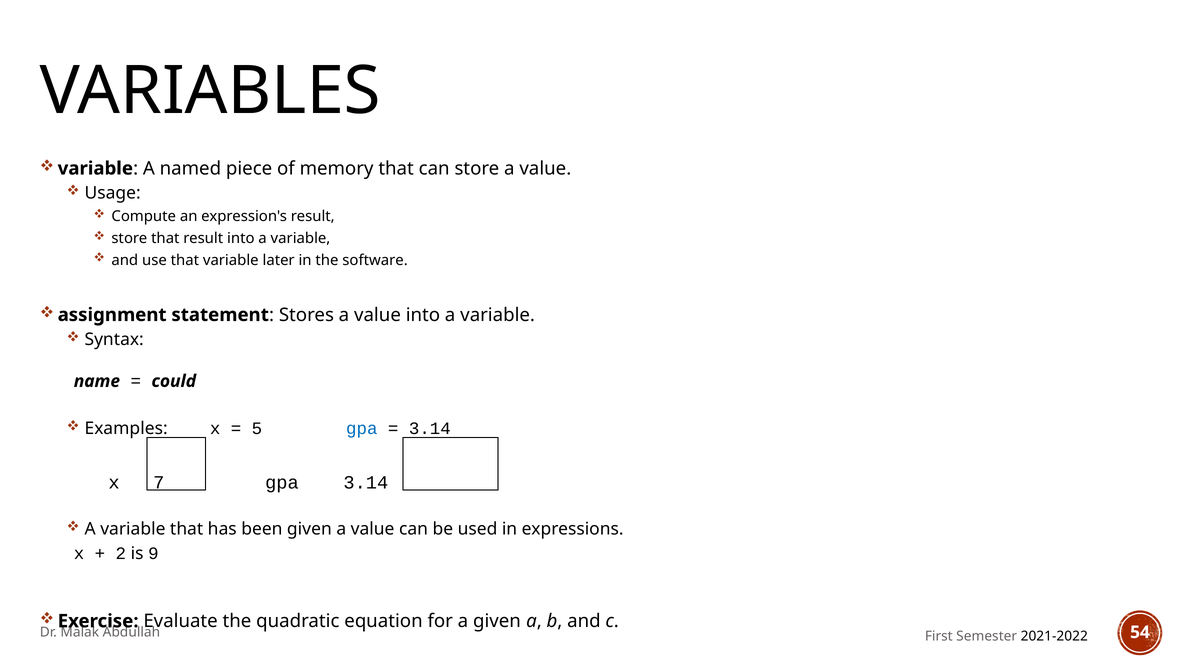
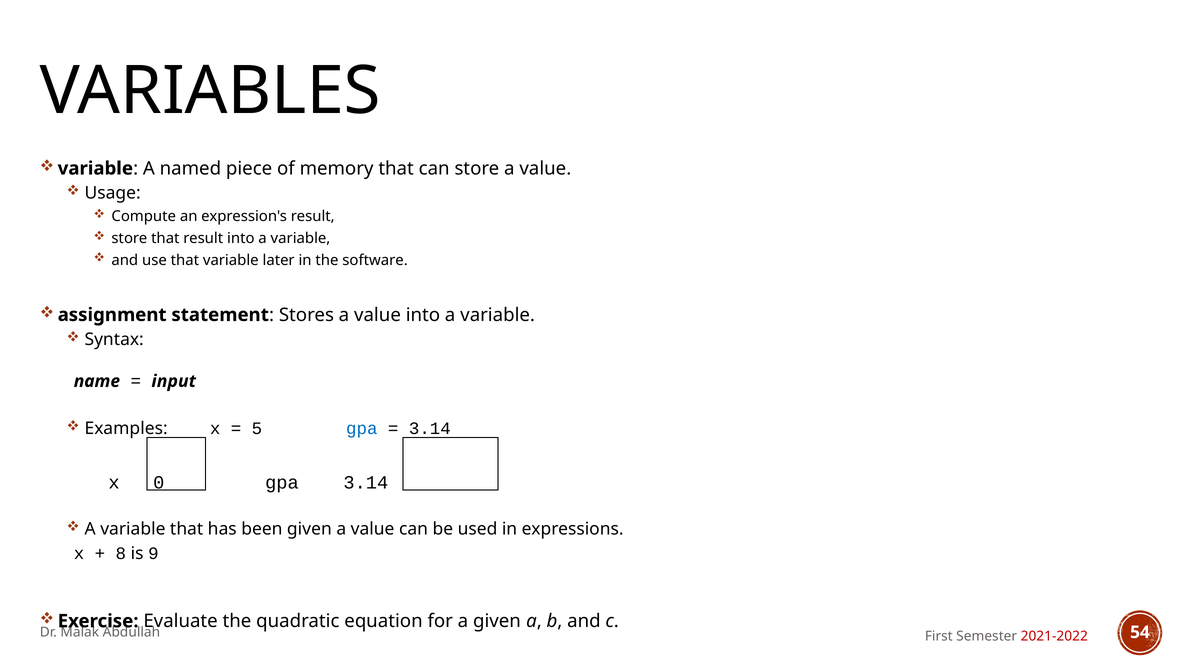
could: could -> input
7: 7 -> 0
2: 2 -> 8
2021-2022 colour: black -> red
